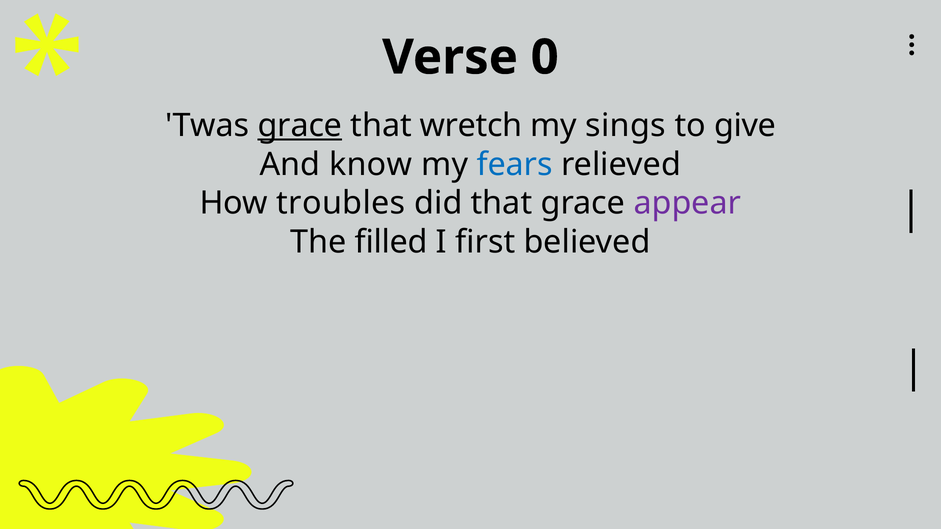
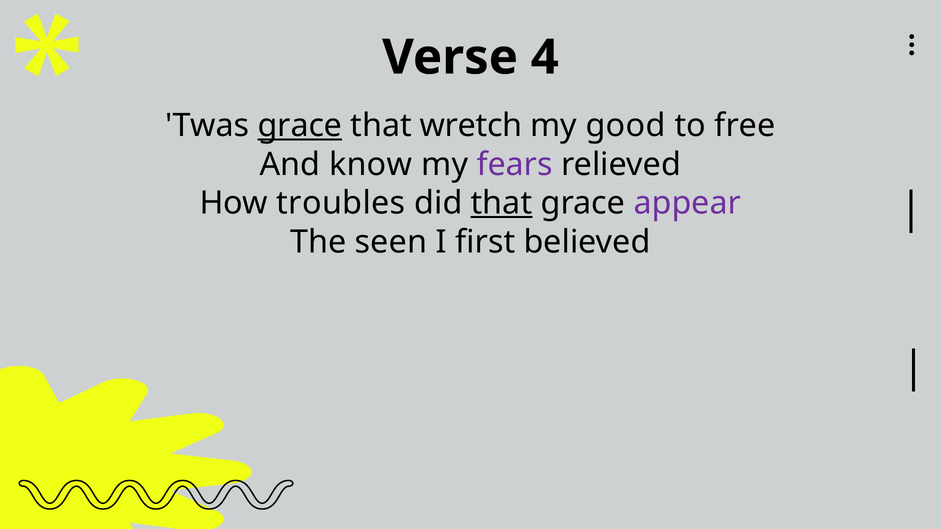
0: 0 -> 4
sings: sings -> good
give: give -> free
fears colour: blue -> purple
that at (501, 203) underline: none -> present
filled: filled -> seen
